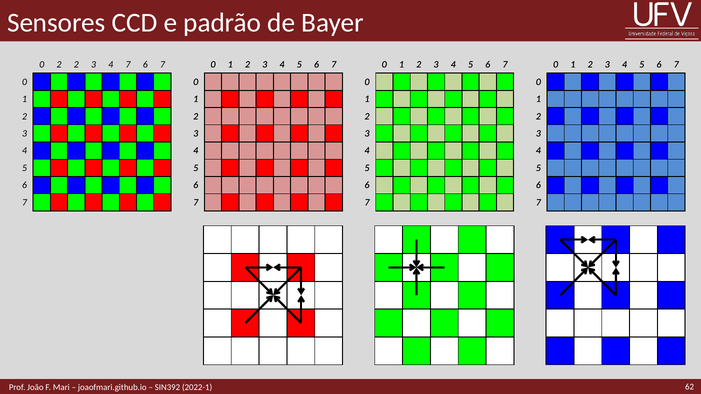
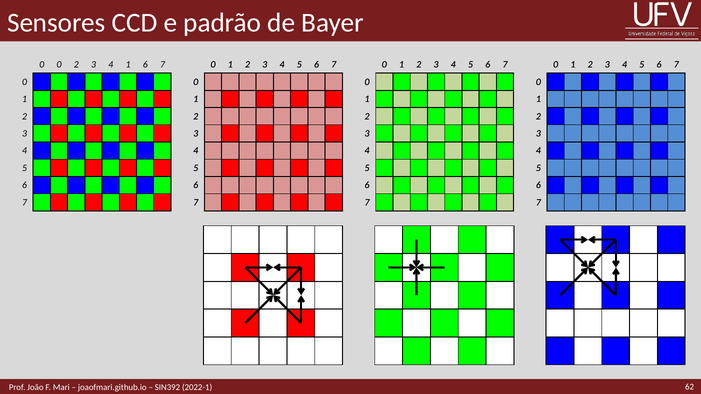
0 2: 2 -> 0
4 7: 7 -> 1
